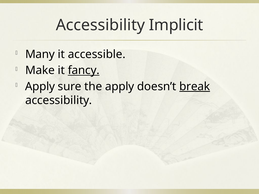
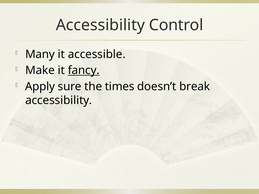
Implicit: Implicit -> Control
the apply: apply -> times
break underline: present -> none
